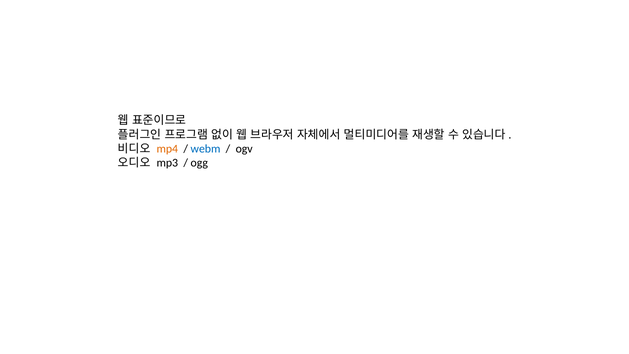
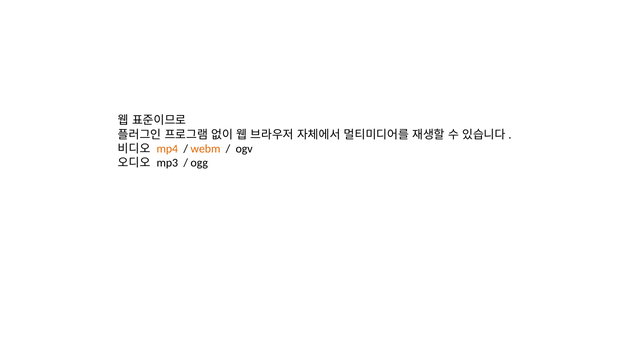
webm colour: blue -> orange
